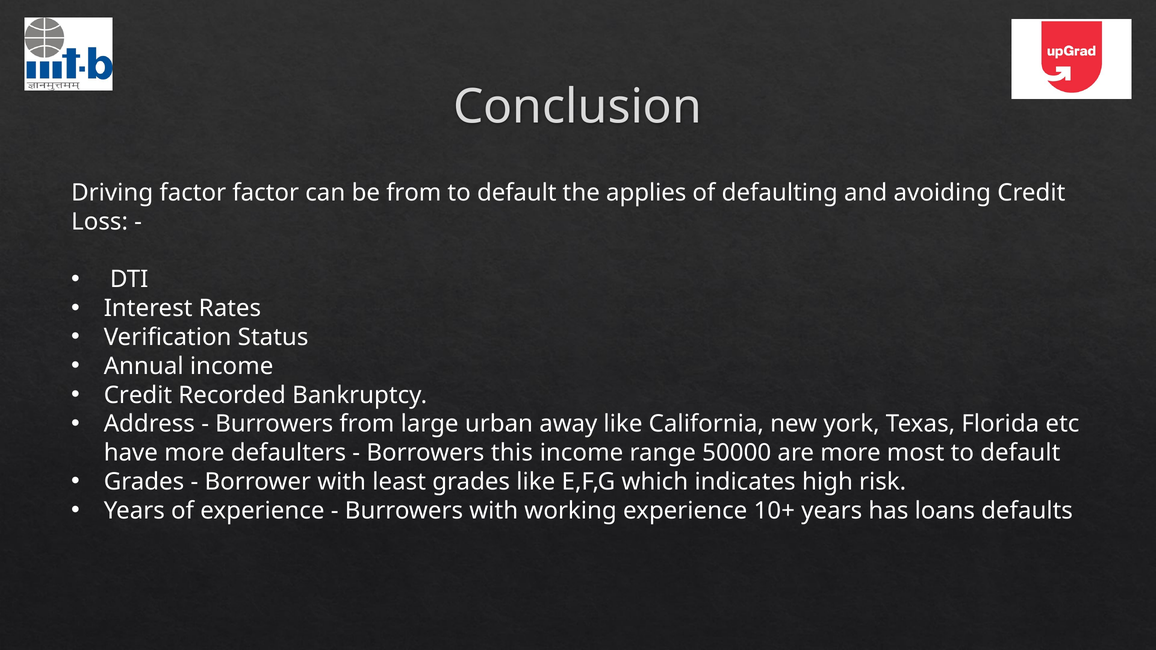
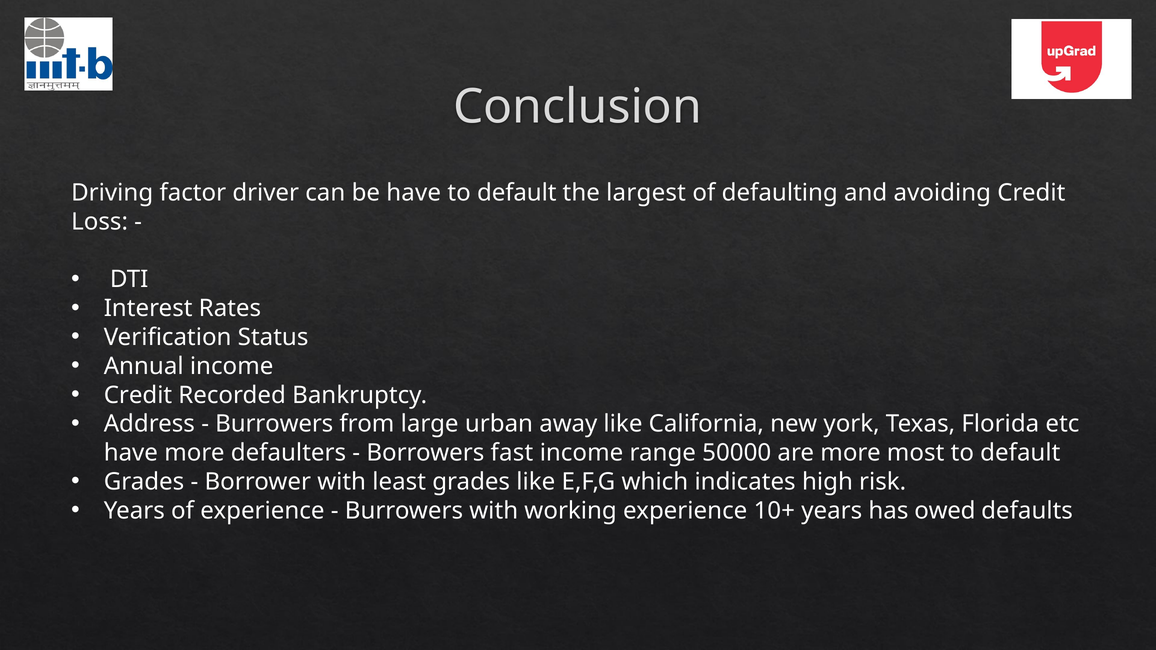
factor factor: factor -> driver
be from: from -> have
applies: applies -> largest
this: this -> fast
loans: loans -> owed
